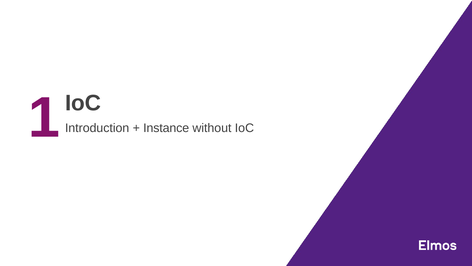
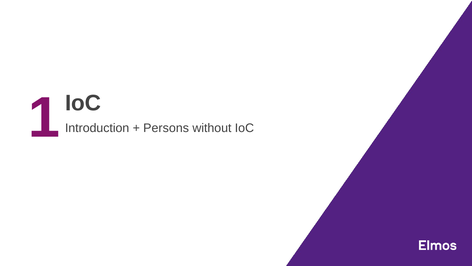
Instance: Instance -> Persons
